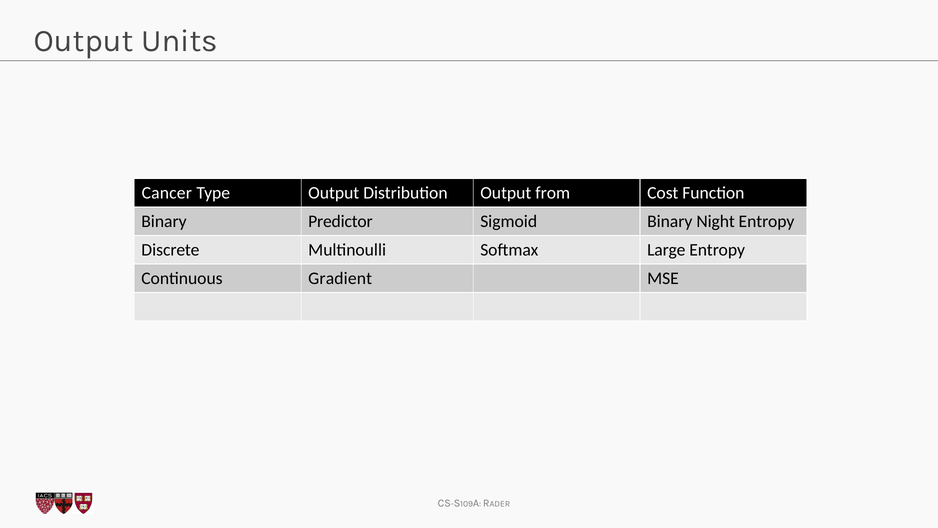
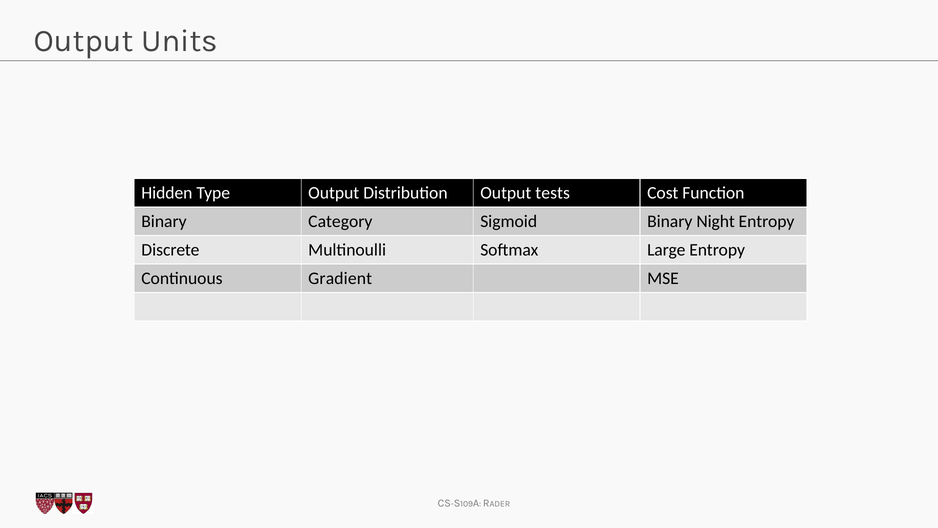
Cancer: Cancer -> Hidden
from: from -> tests
Predictor: Predictor -> Category
